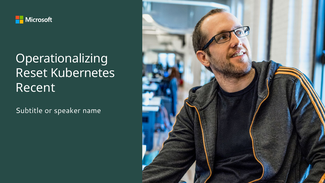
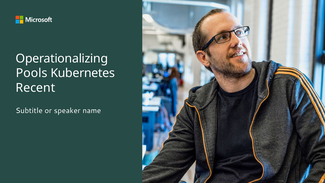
Reset: Reset -> Pools
